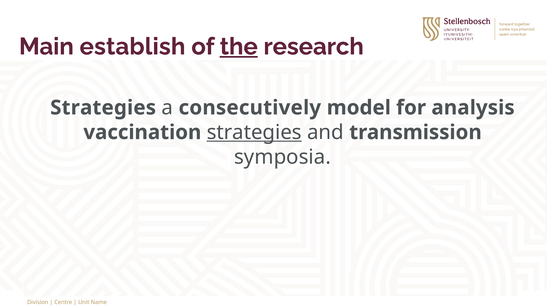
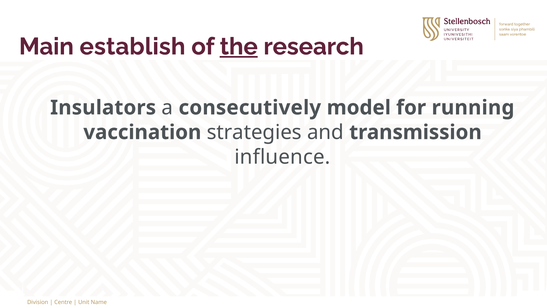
Strategies at (103, 108): Strategies -> Insulators
analysis: analysis -> running
strategies at (254, 132) underline: present -> none
symposia: symposia -> influence
